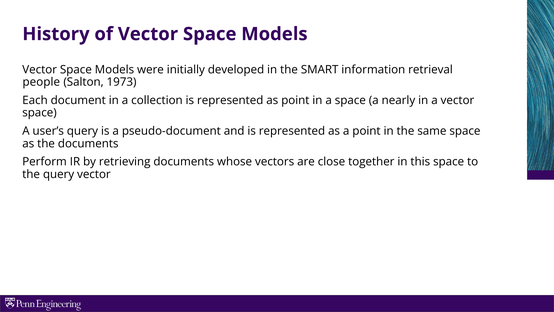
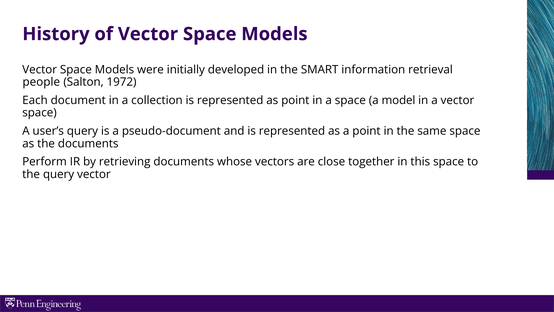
1973: 1973 -> 1972
nearly: nearly -> model
